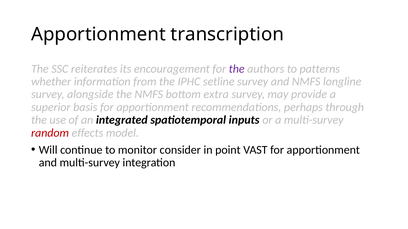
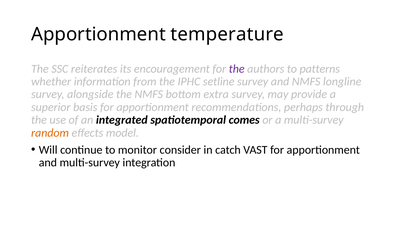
transcription: transcription -> temperature
inputs: inputs -> comes
random colour: red -> orange
point: point -> catch
